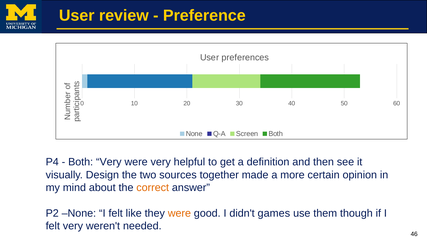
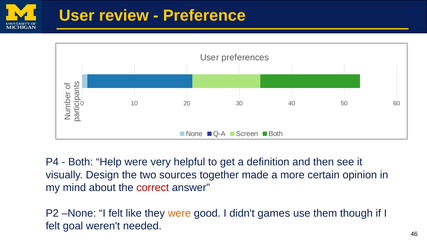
Both Very: Very -> Help
correct colour: orange -> red
felt very: very -> goal
